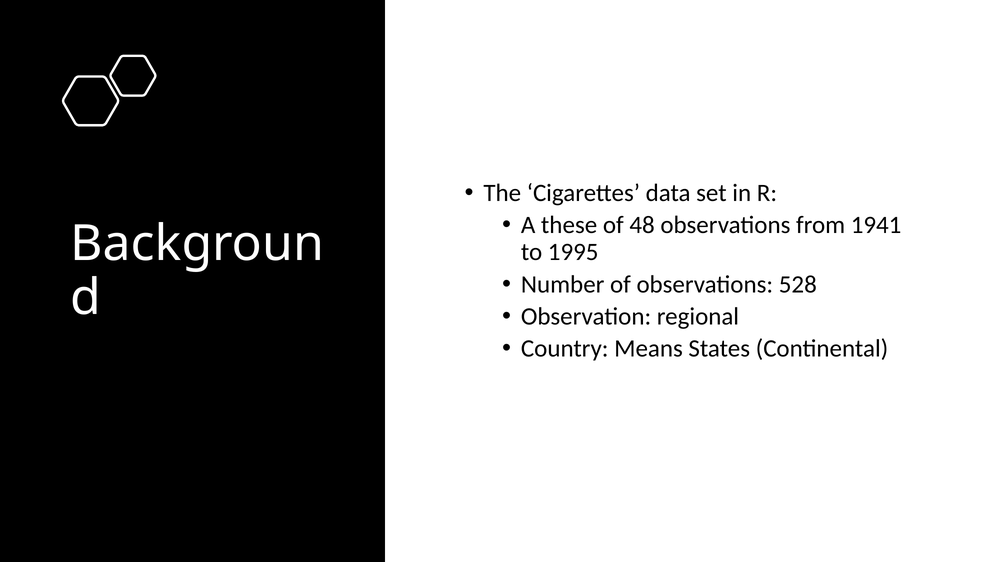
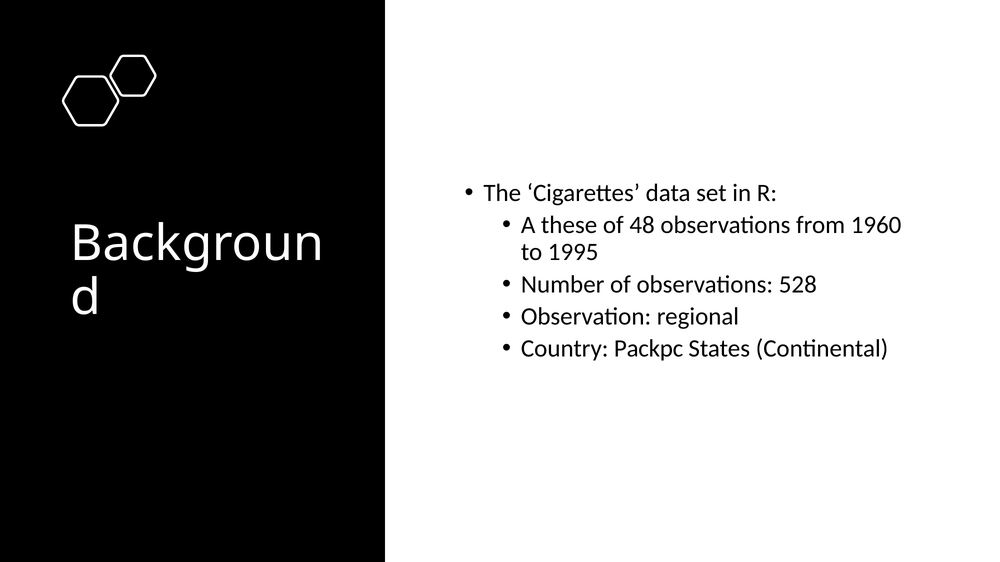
1941: 1941 -> 1960
Means: Means -> Packpc
